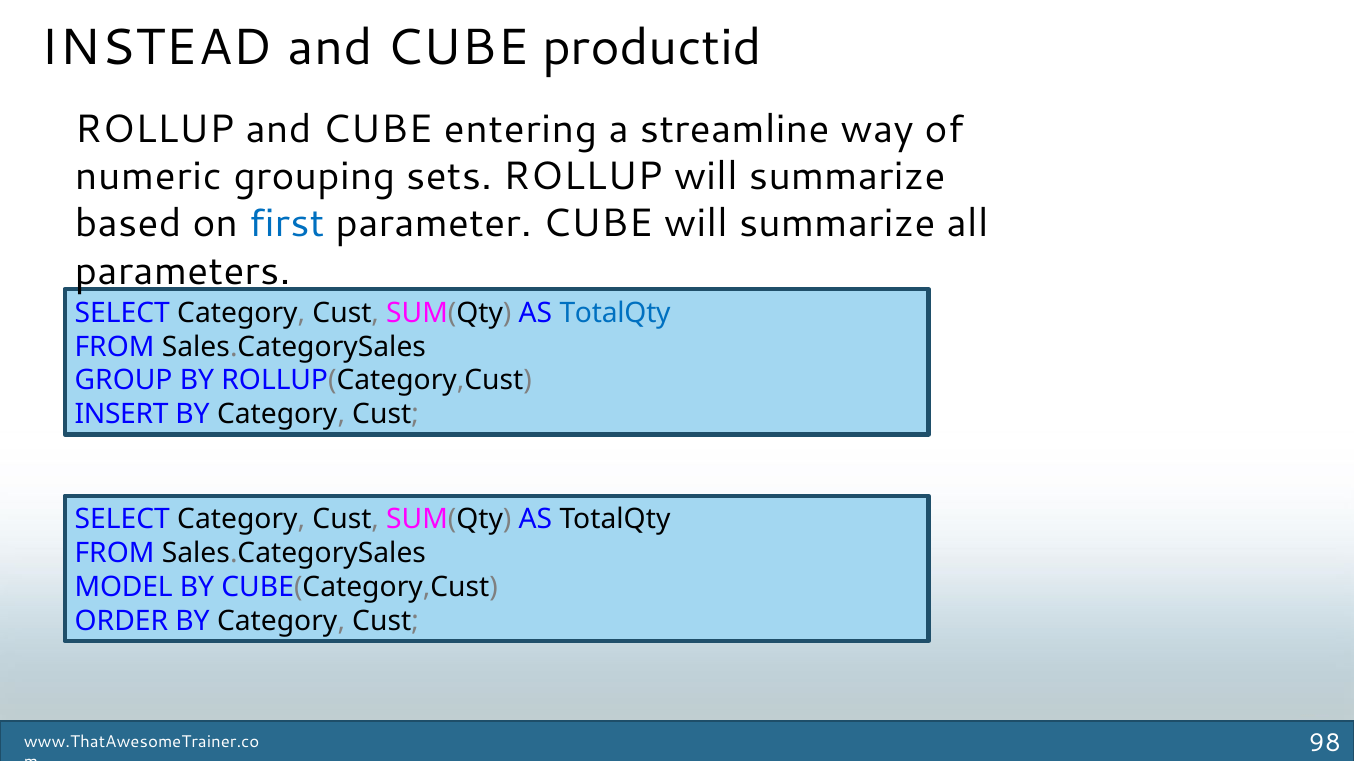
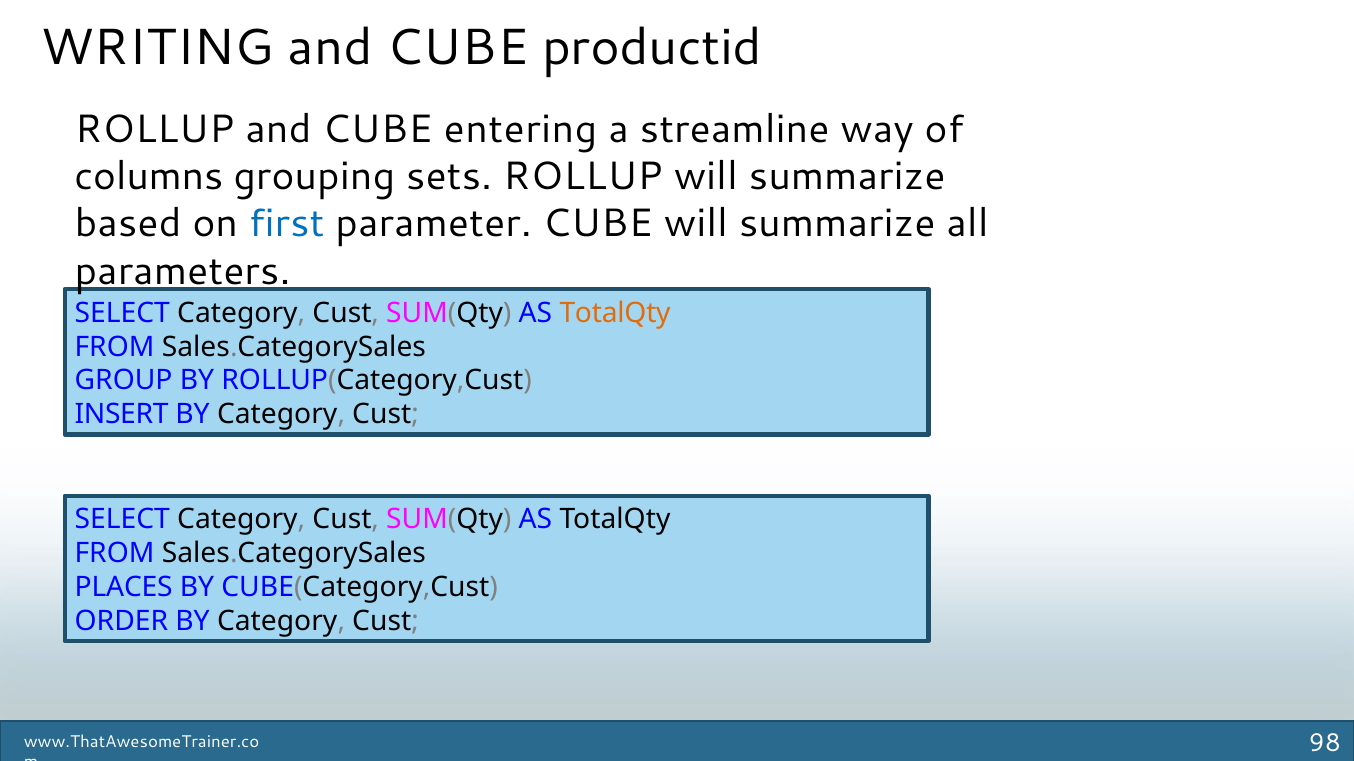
INSTEAD: INSTEAD -> WRITING
numeric: numeric -> columns
TotalQty at (615, 313) colour: blue -> orange
MODEL: MODEL -> PLACES
